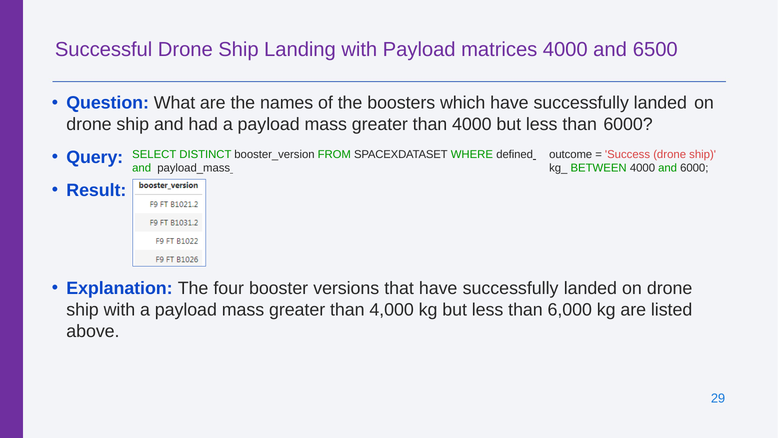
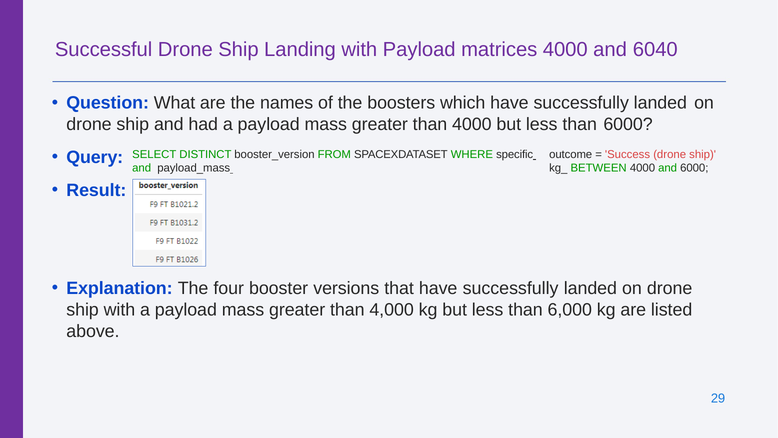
6500: 6500 -> 6040
defined: defined -> specific
